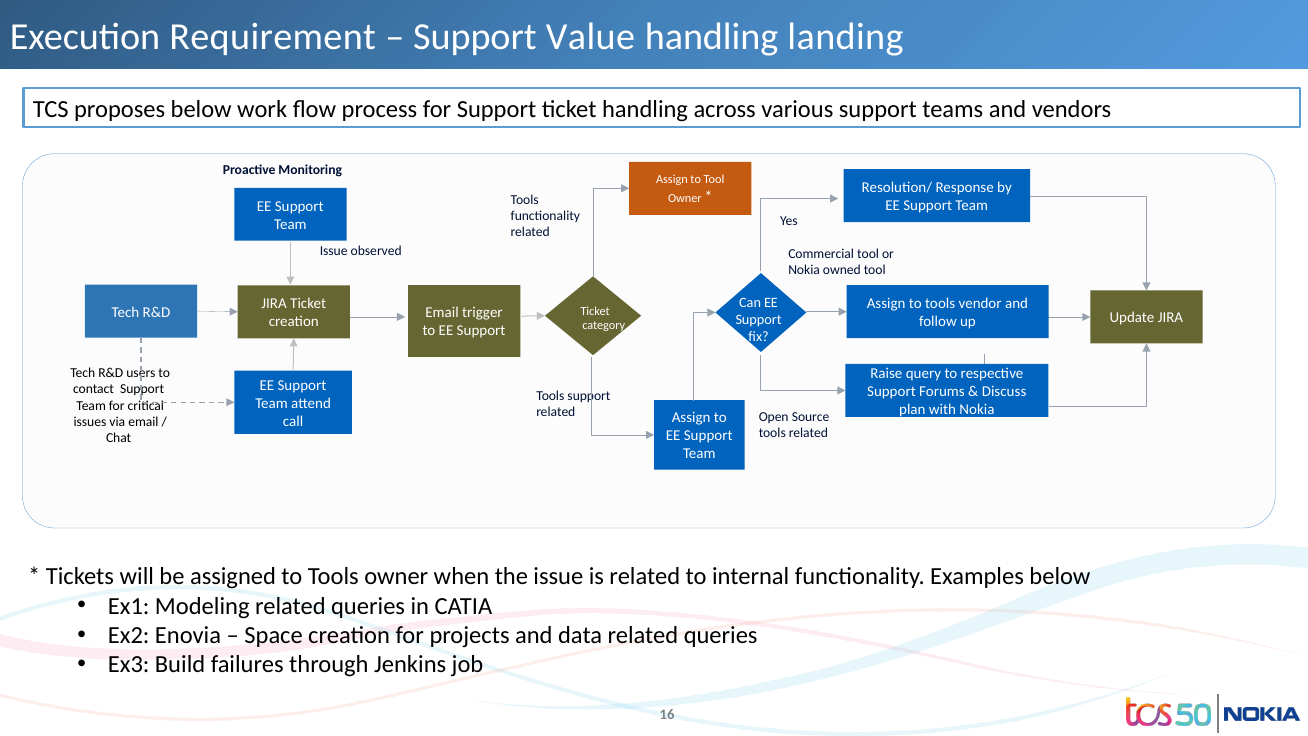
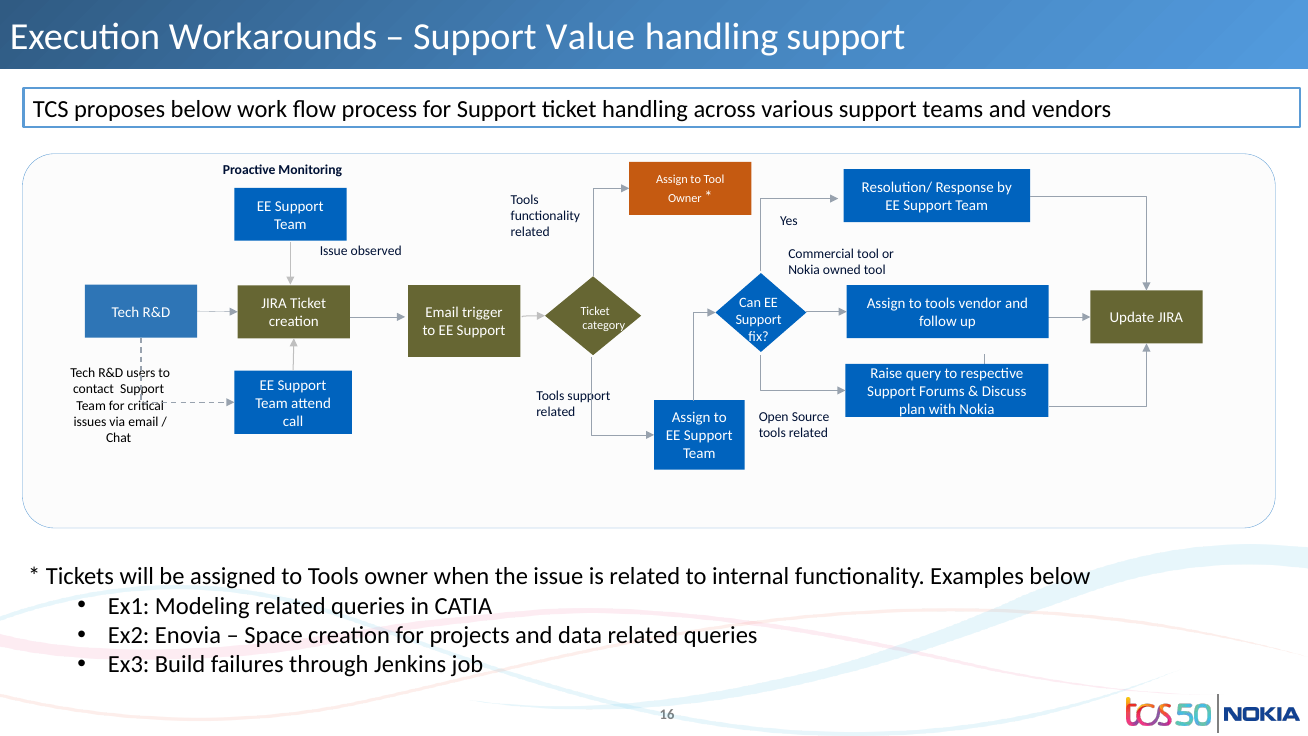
Requirement: Requirement -> Workarounds
handling landing: landing -> support
